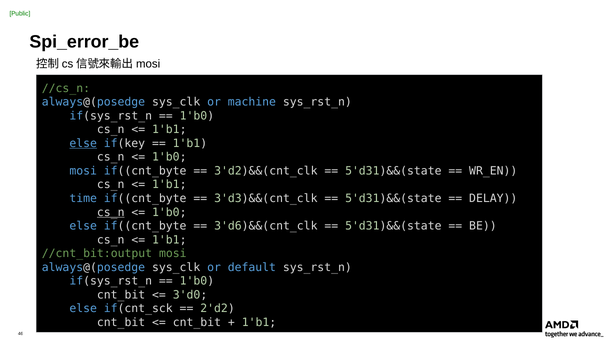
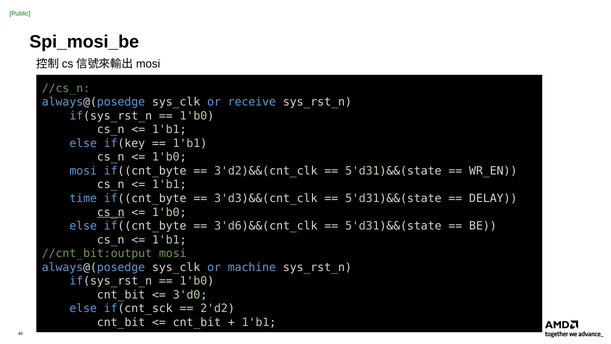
Spi_error_be: Spi_error_be -> Spi_mosi_be
machine: machine -> receive
else at (83, 143) underline: present -> none
default: default -> machine
